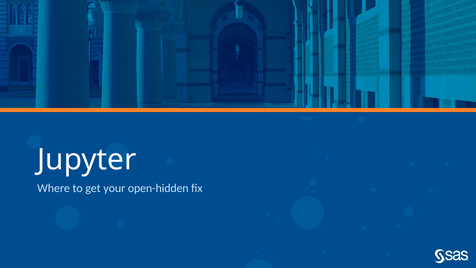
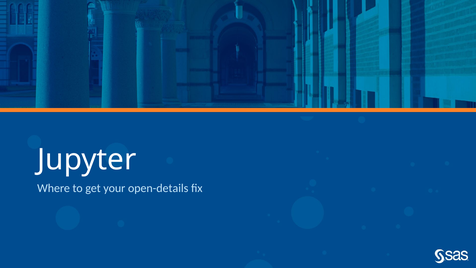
open-hidden: open-hidden -> open-details
